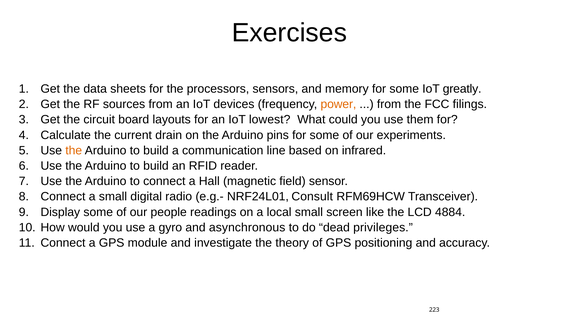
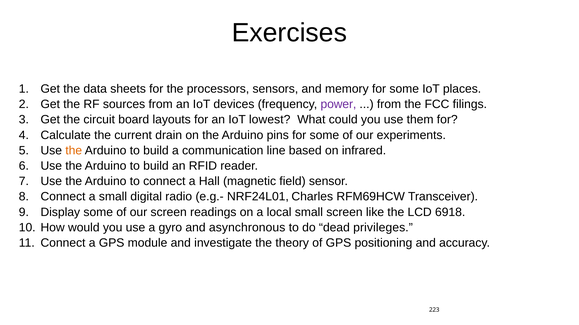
greatly: greatly -> places
power colour: orange -> purple
Consult: Consult -> Charles
our people: people -> screen
4884: 4884 -> 6918
